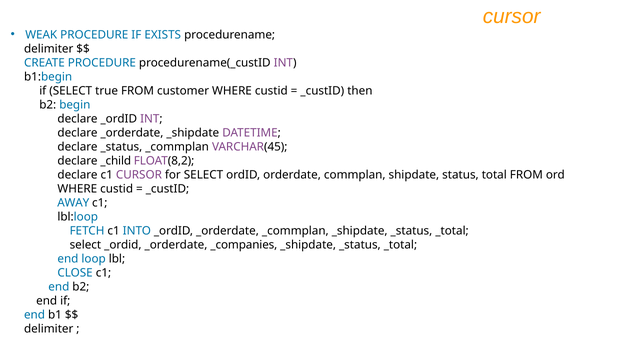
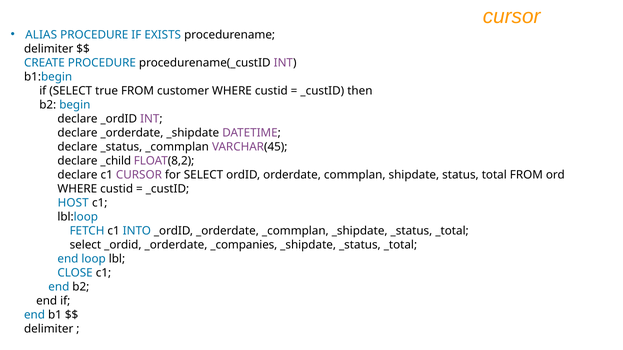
WEAK: WEAK -> ALIAS
AWAY: AWAY -> HOST
